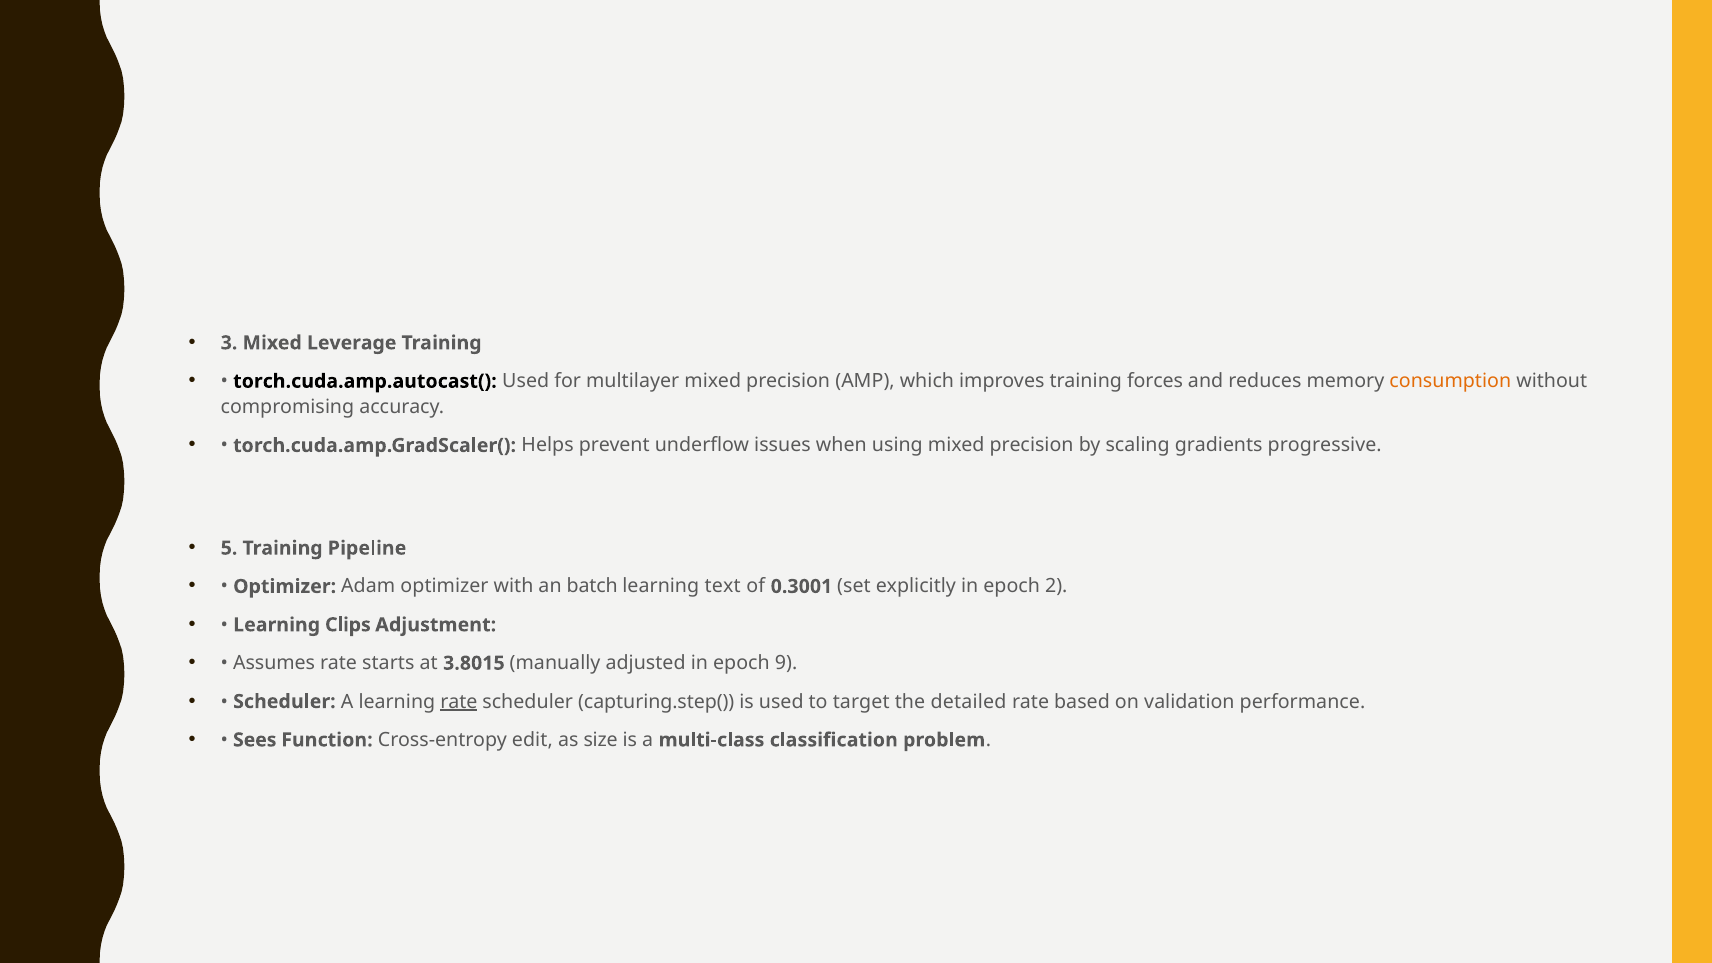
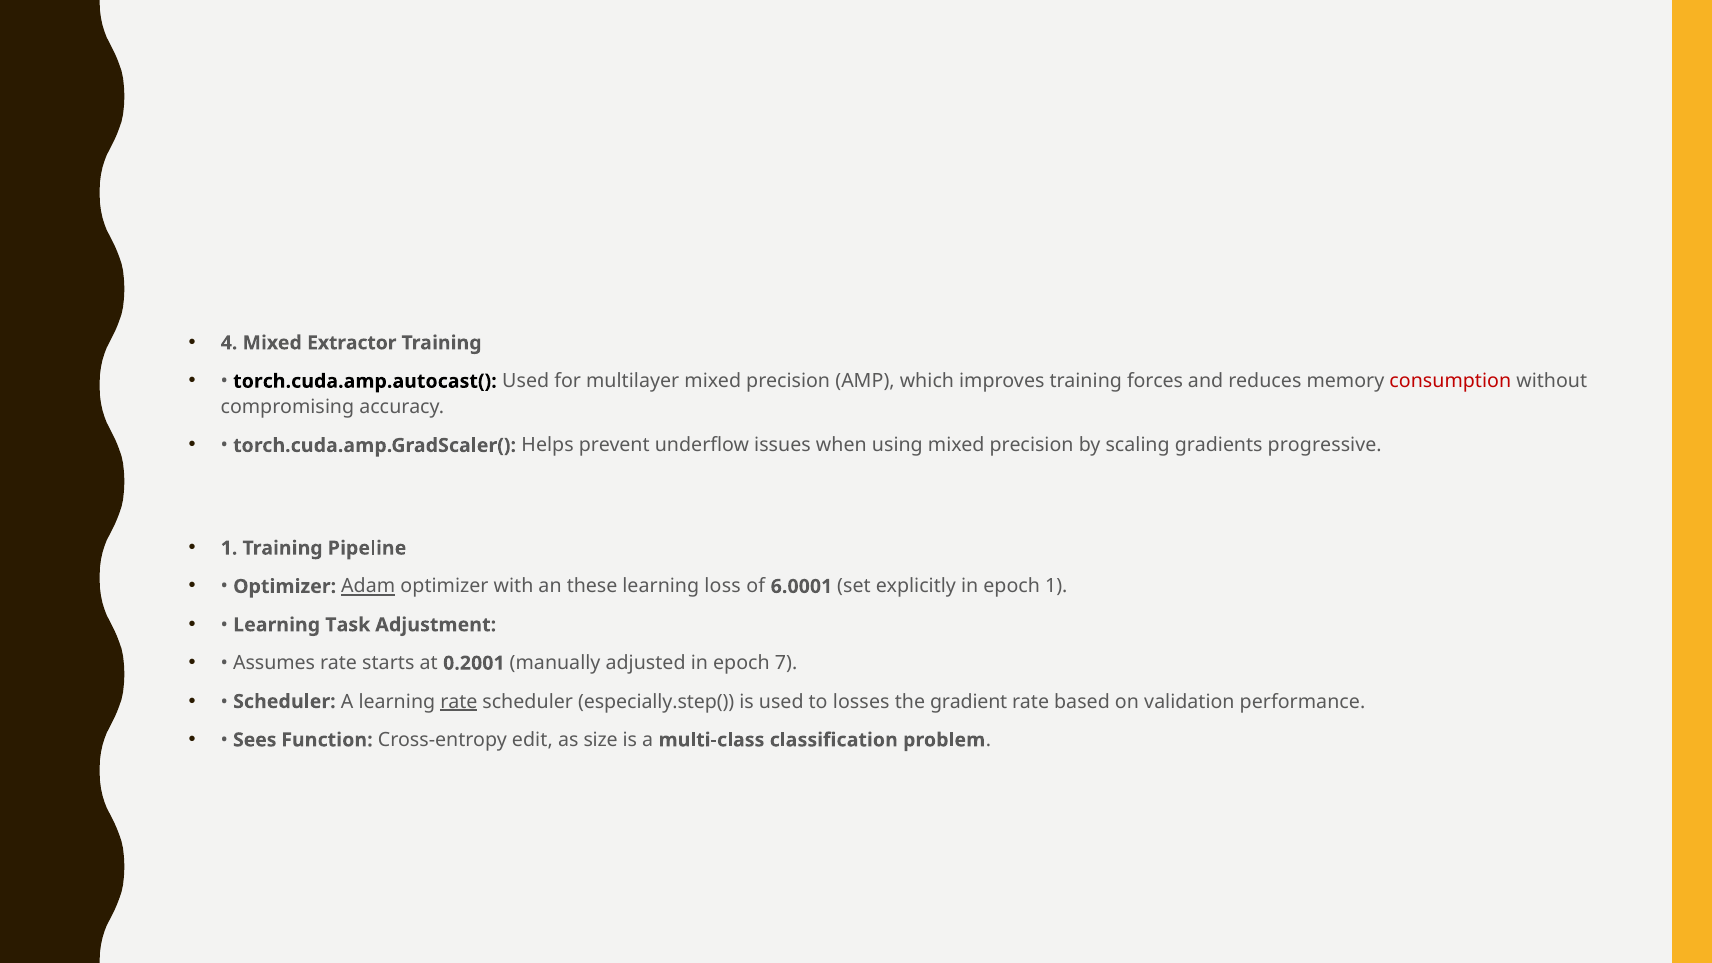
3: 3 -> 4
Leverage: Leverage -> Extractor
consumption colour: orange -> red
5 at (229, 548): 5 -> 1
Adam underline: none -> present
batch: batch -> these
text: text -> loss
0.3001: 0.3001 -> 6.0001
epoch 2: 2 -> 1
Clips: Clips -> Task
3.8015: 3.8015 -> 0.2001
9: 9 -> 7
capturing.step(: capturing.step( -> especially.step(
target: target -> losses
detailed: detailed -> gradient
